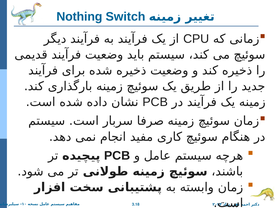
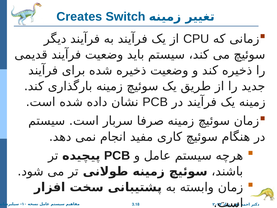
Nothing: Nothing -> Creates
